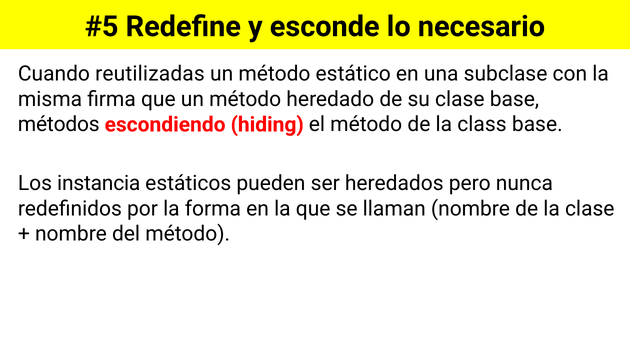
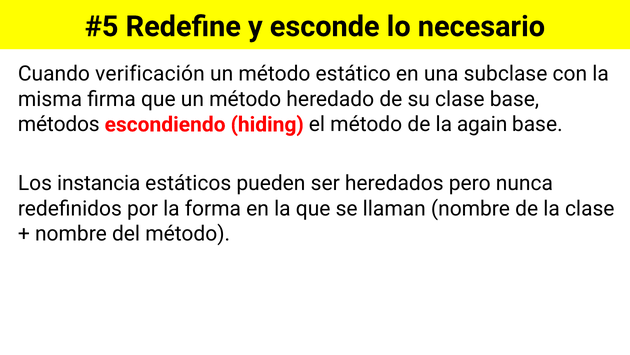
reutilizadas: reutilizadas -> verificación
class: class -> again
